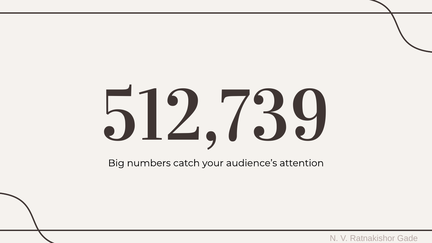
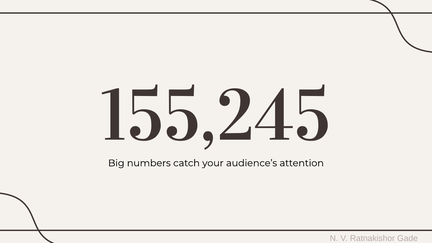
512,739: 512,739 -> 155,245
